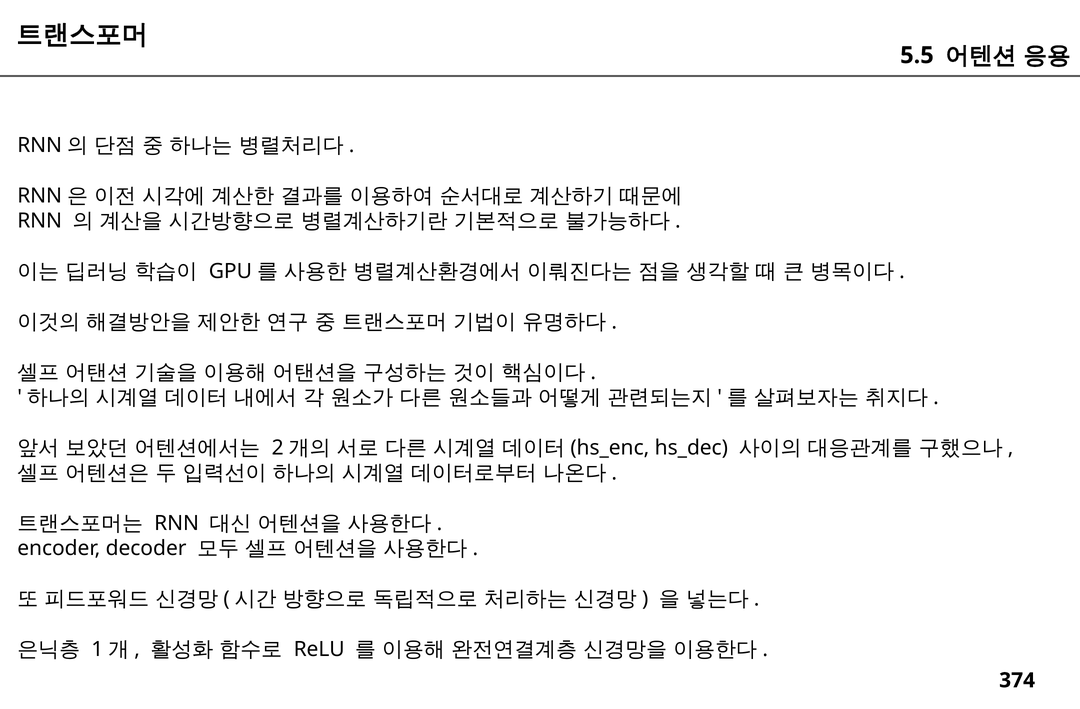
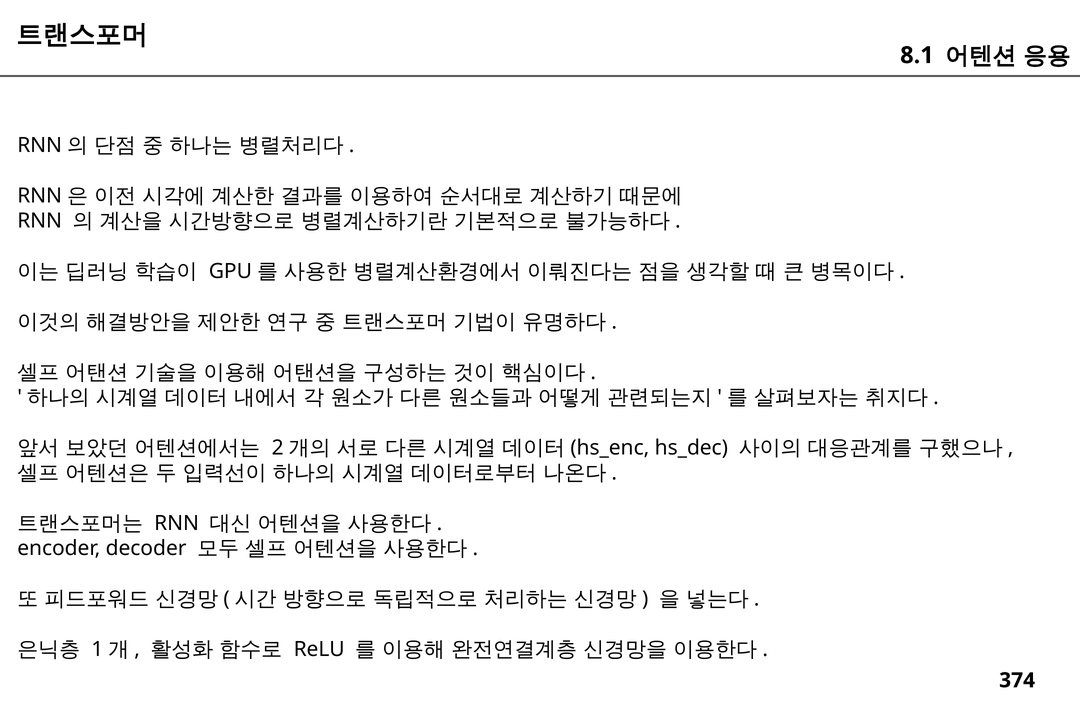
5.5: 5.5 -> 8.1
